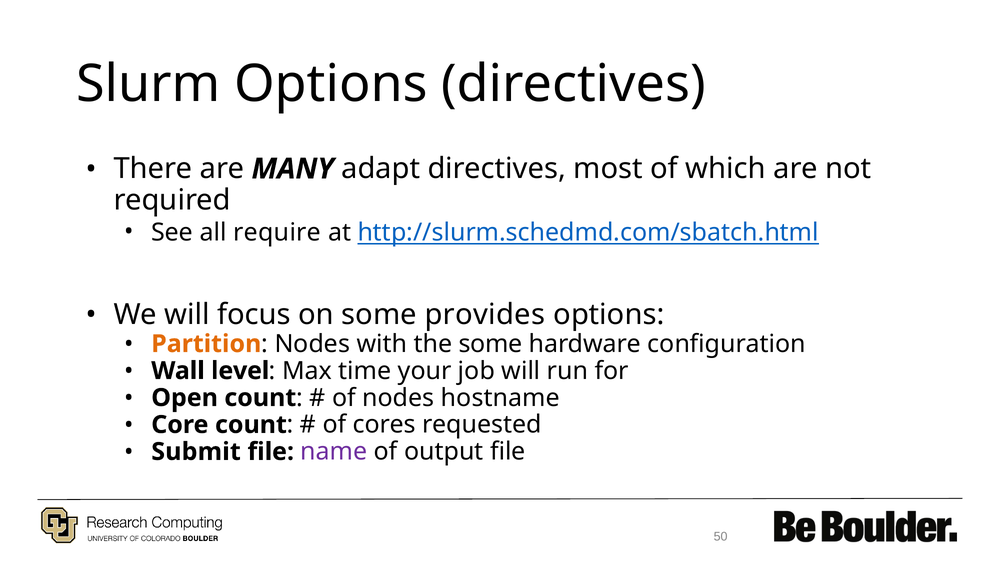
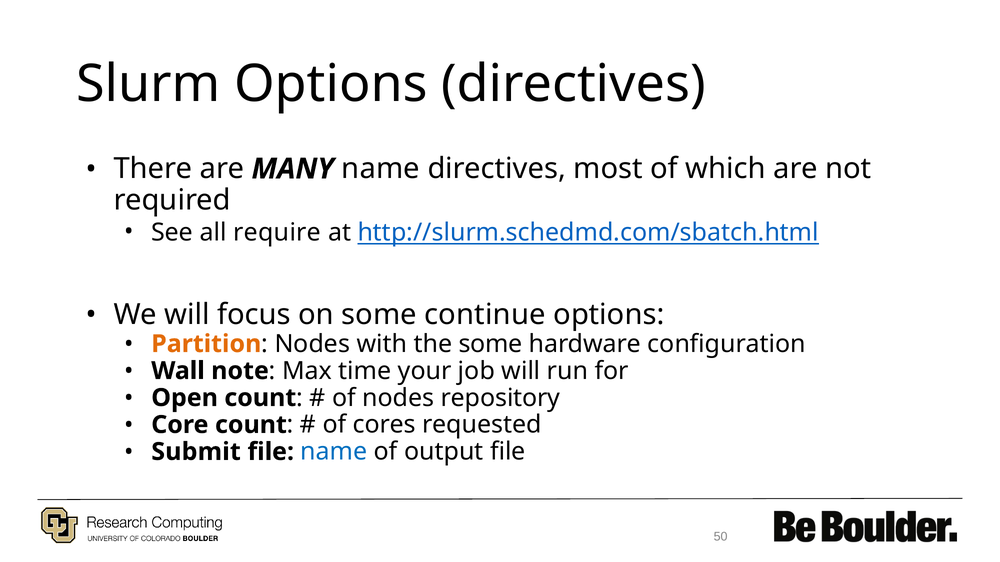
MANY adapt: adapt -> name
provides: provides -> continue
level: level -> note
hostname: hostname -> repository
name at (334, 452) colour: purple -> blue
